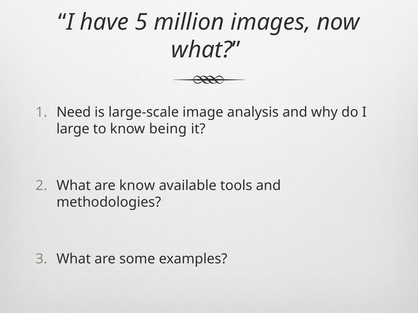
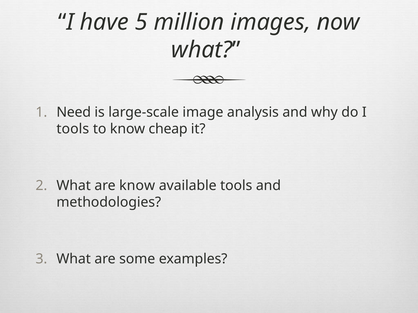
large at (73, 129): large -> tools
being: being -> cheap
